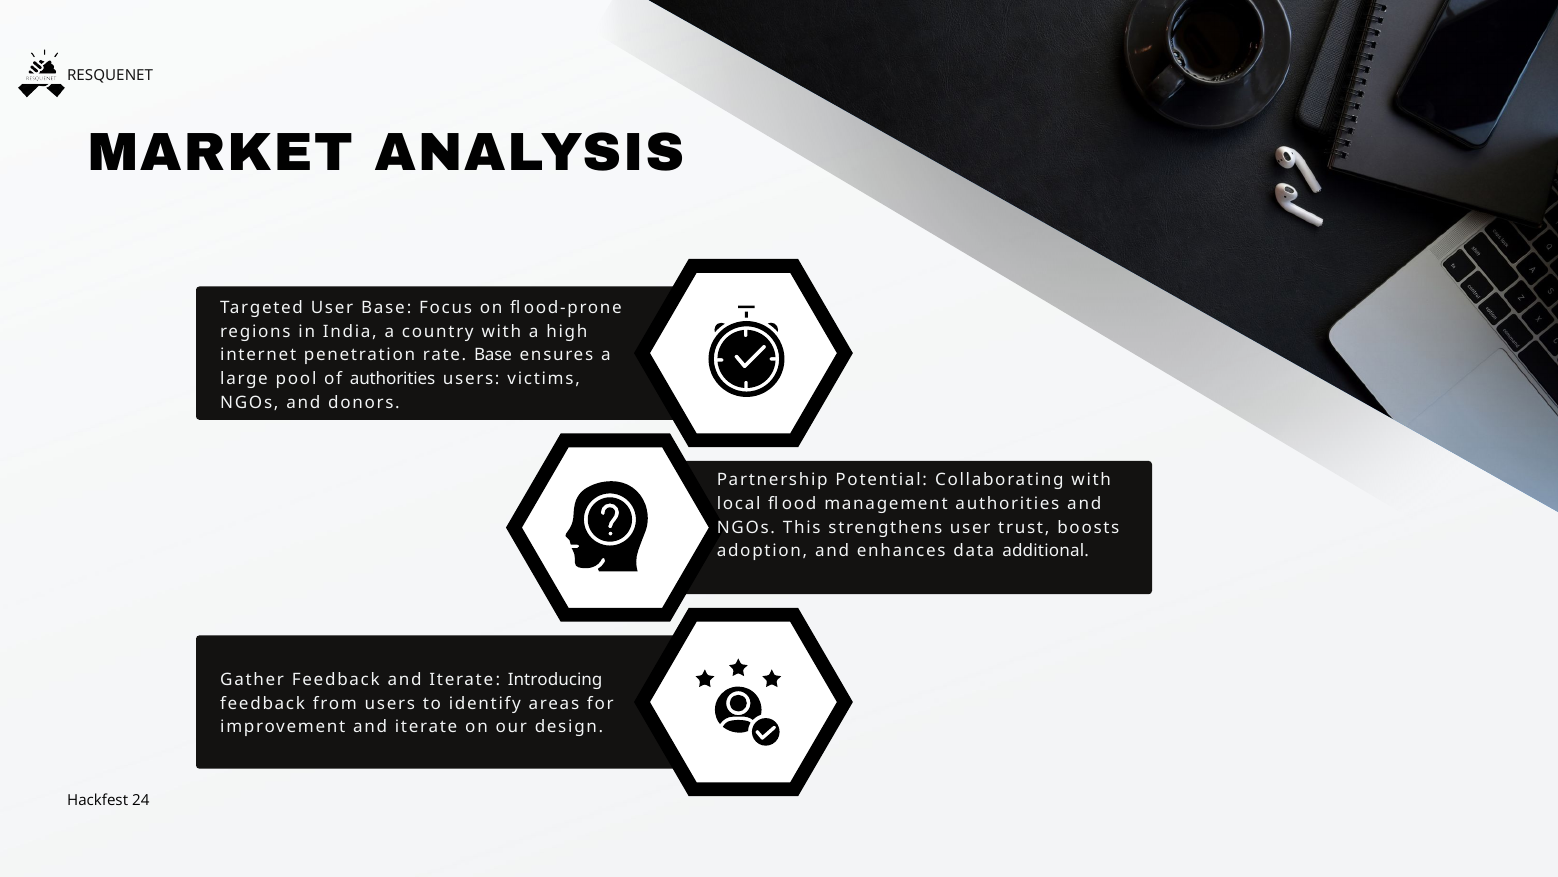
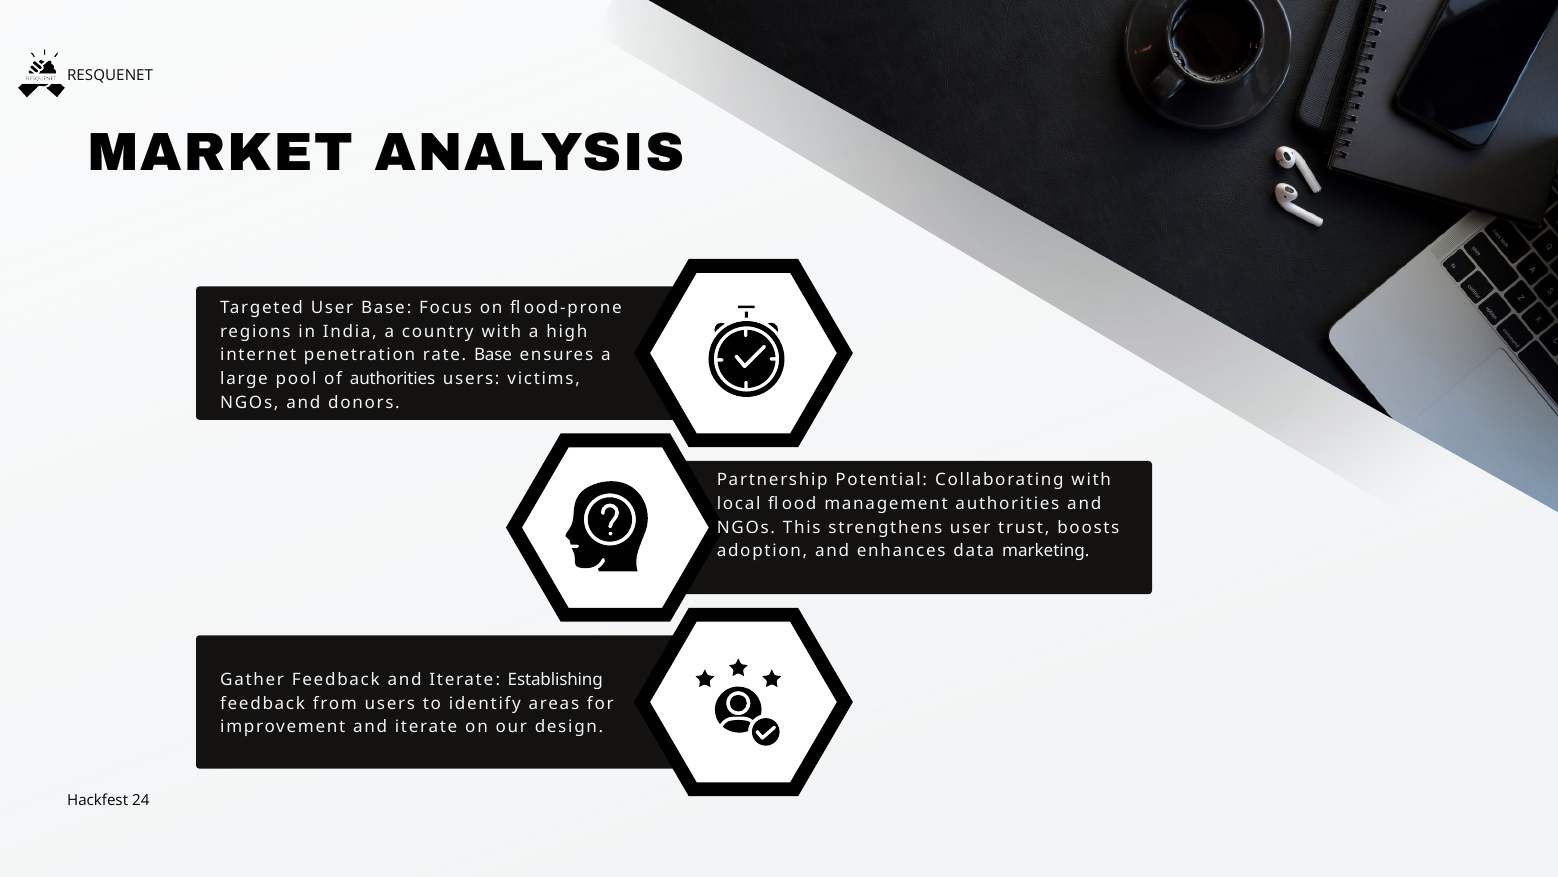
additional: additional -> marketing
Introducing: Introducing -> Establishing
